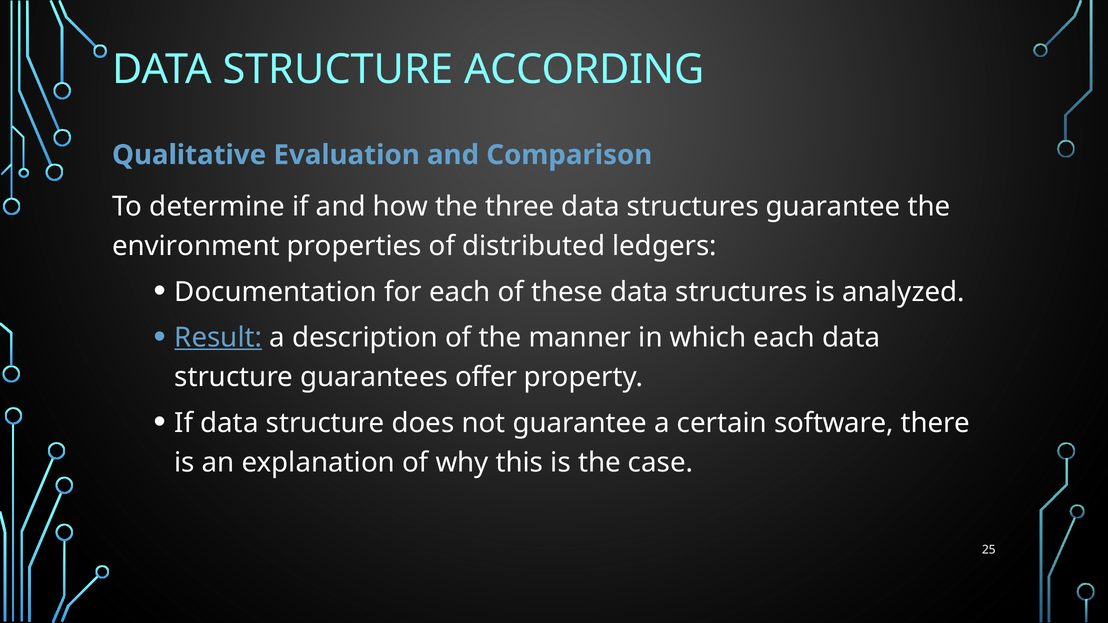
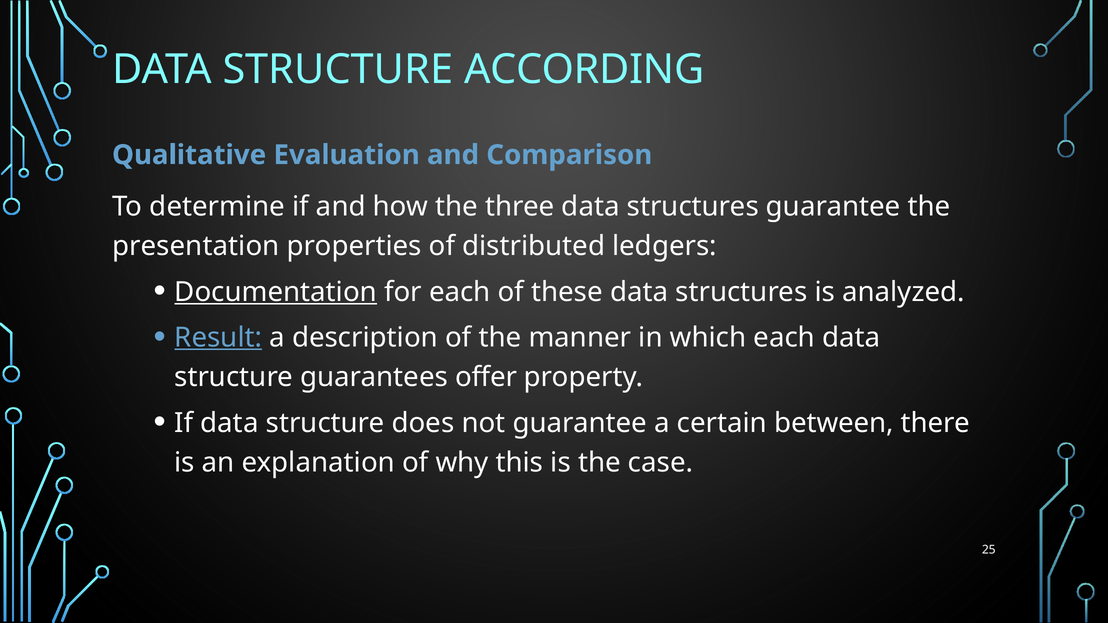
environment: environment -> presentation
Documentation underline: none -> present
software: software -> between
